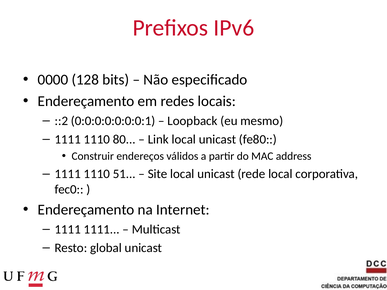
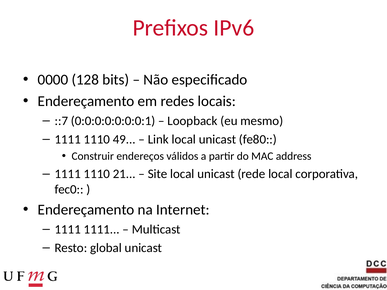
::2: ::2 -> ::7
80: 80 -> 49
51: 51 -> 21
